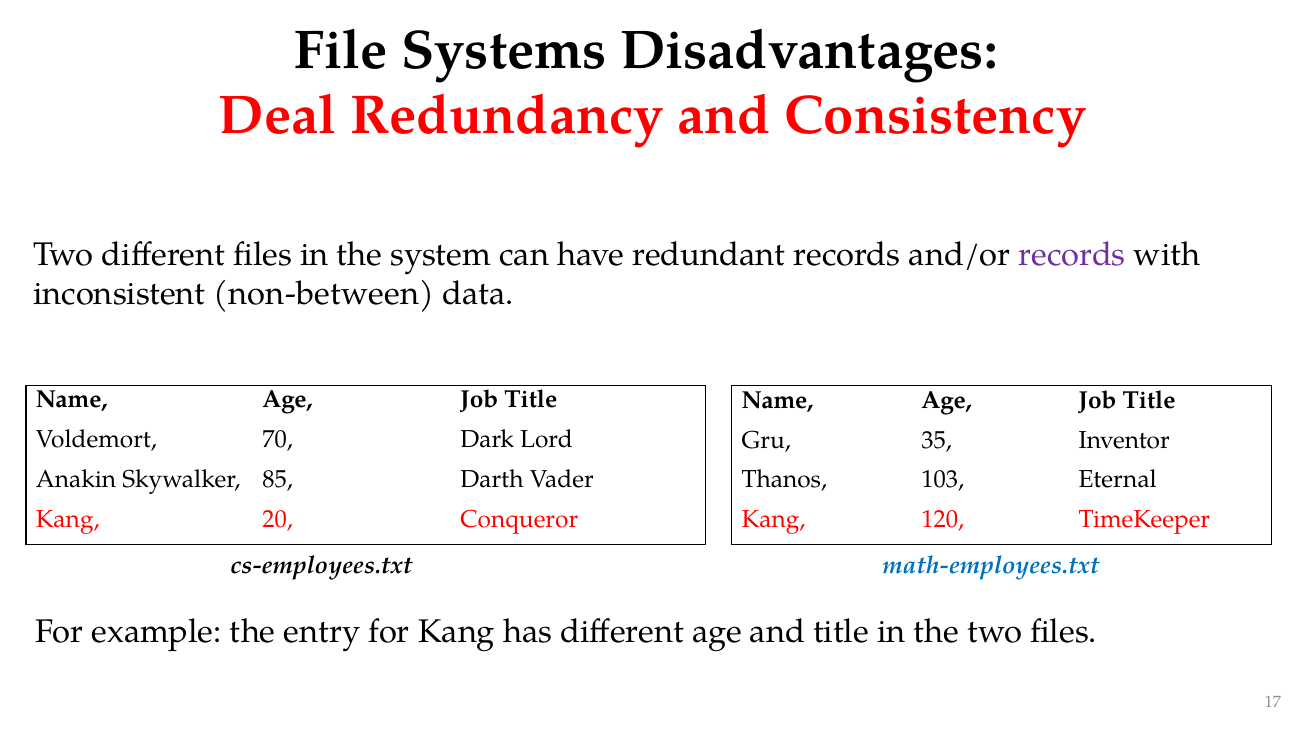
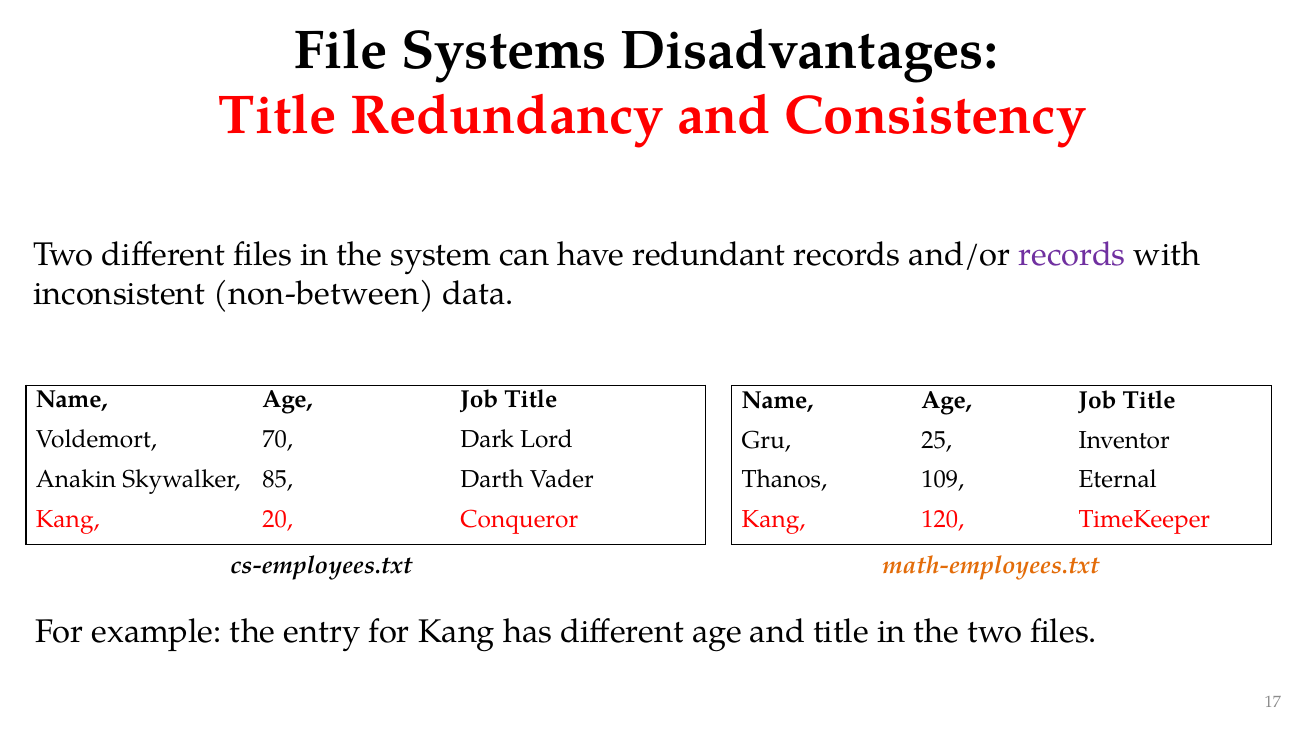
Deal at (278, 116): Deal -> Title
35: 35 -> 25
103: 103 -> 109
math-employees.txt colour: blue -> orange
